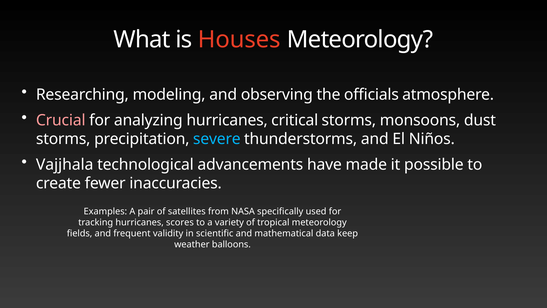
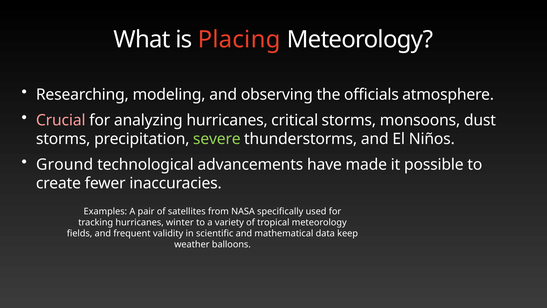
Houses: Houses -> Placing
severe colour: light blue -> light green
Vajjhala: Vajjhala -> Ground
scores: scores -> winter
